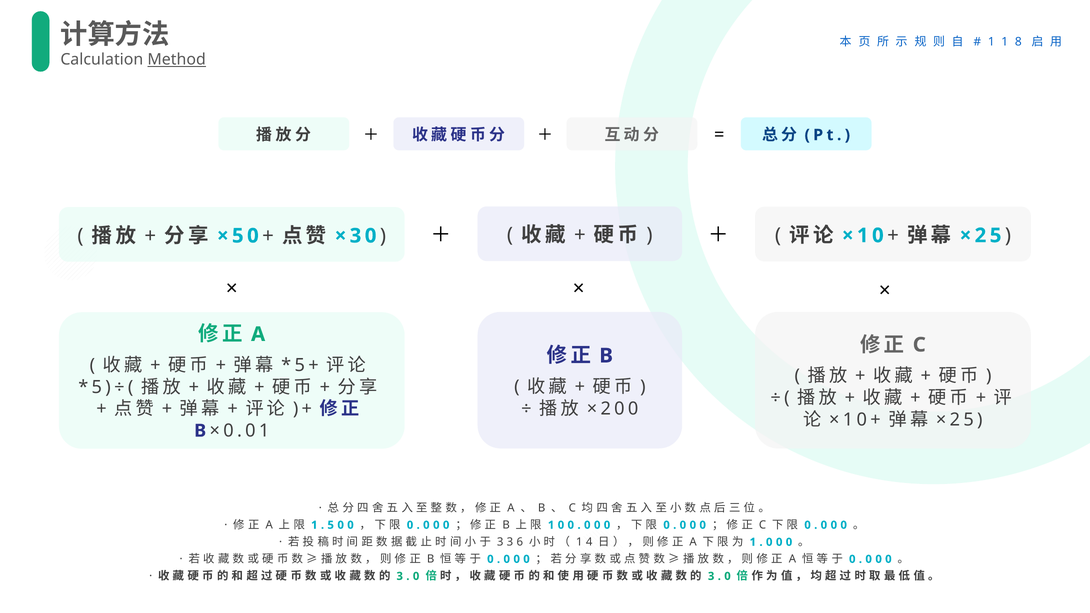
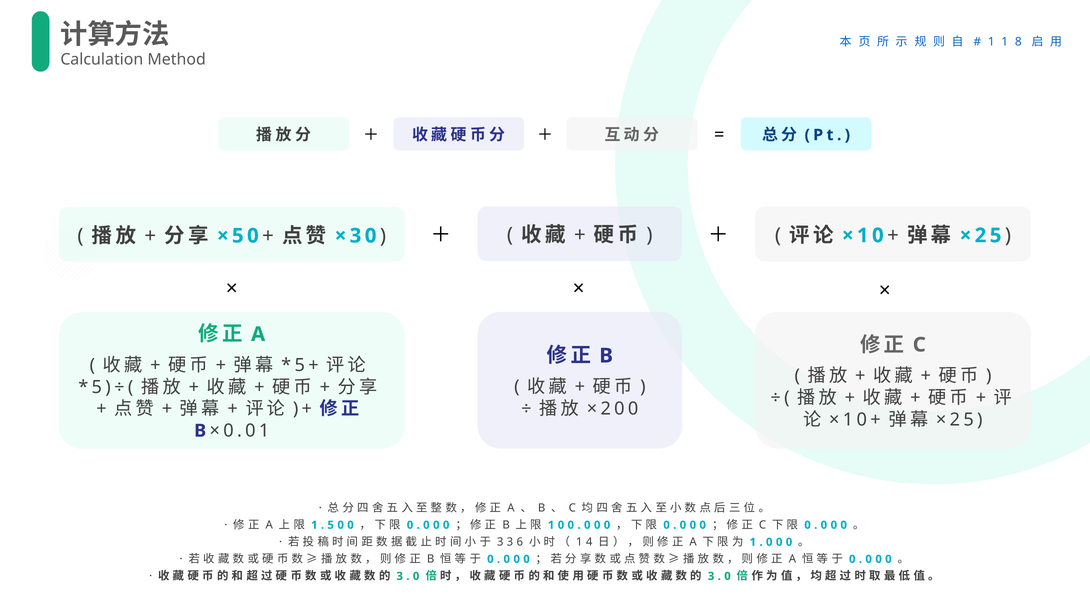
Method underline: present -> none
